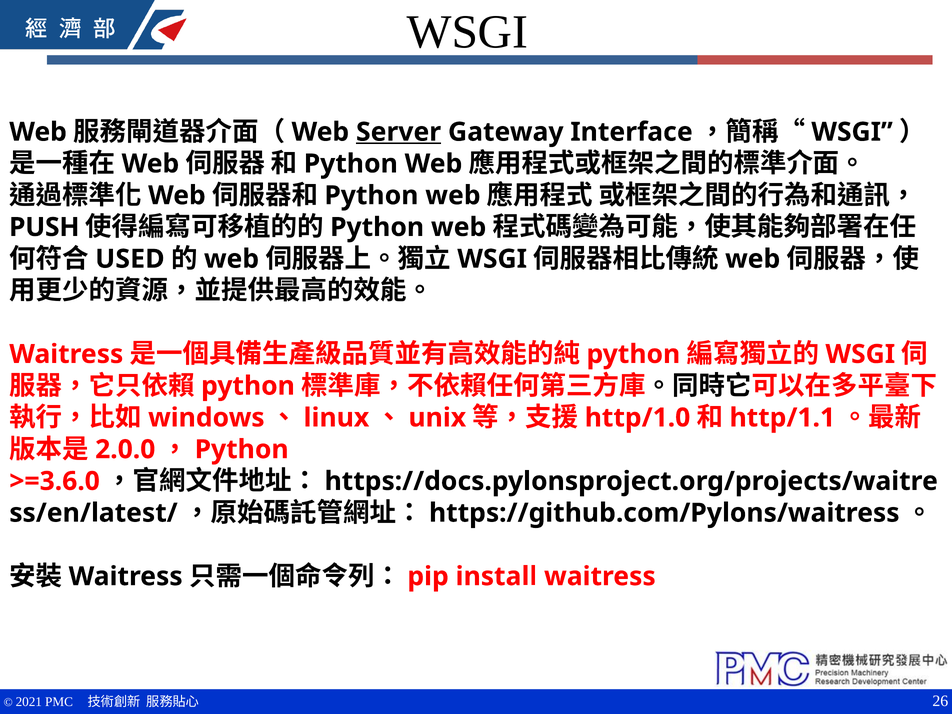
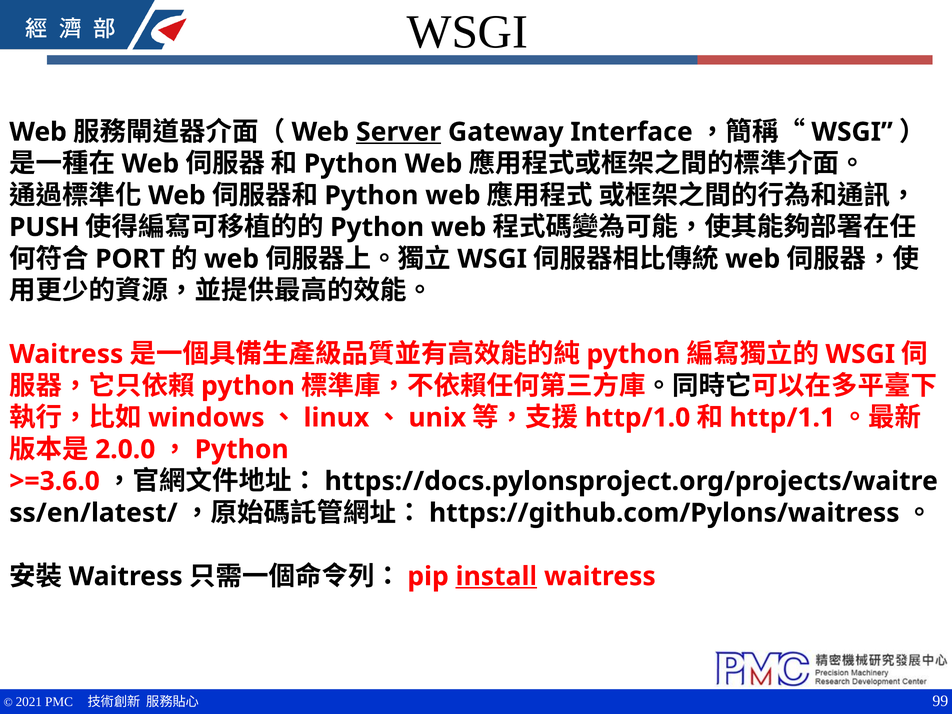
USED: USED -> PORT
install underline: none -> present
26: 26 -> 99
